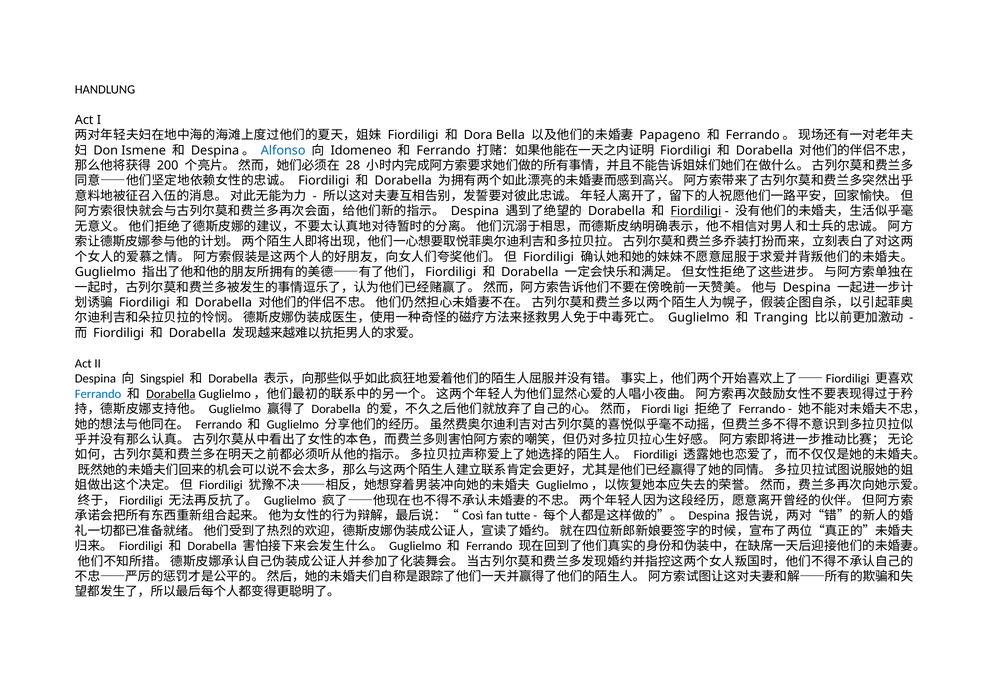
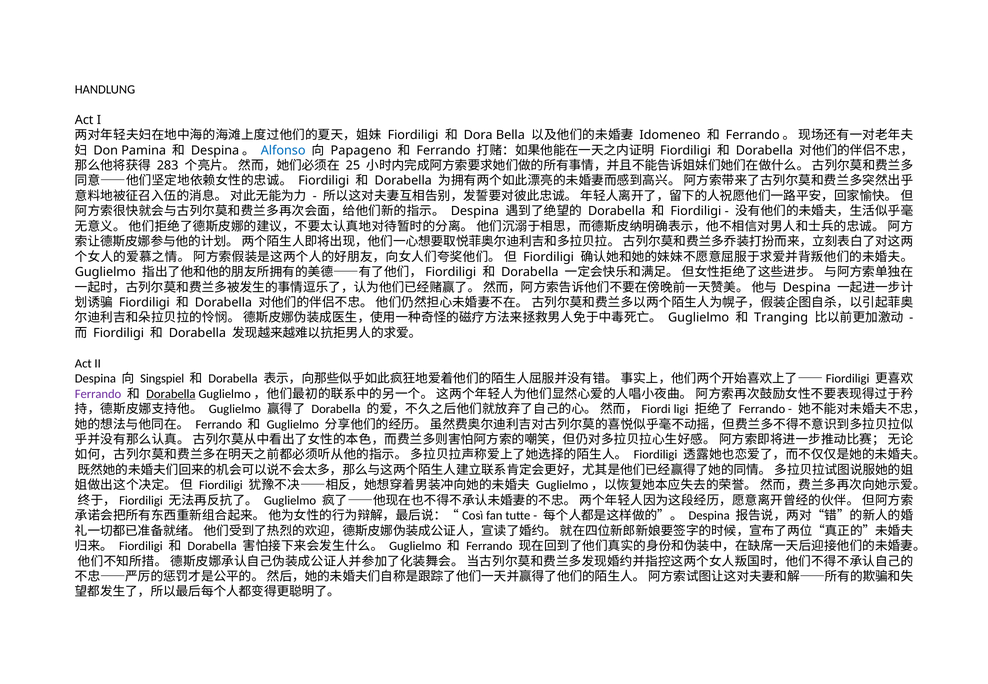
Papageno: Papageno -> Idomeneo
Ismene: Ismene -> Pamina
Idomeneo: Idomeneo -> Papageno
200: 200 -> 283
28: 28 -> 25
Fiordiligi at (696, 211) underline: present -> none
Ferrando at (98, 394) colour: blue -> purple
